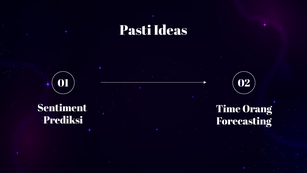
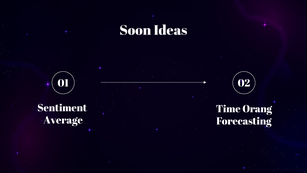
Pasti: Pasti -> Soon
Prediksi: Prediksi -> Average
